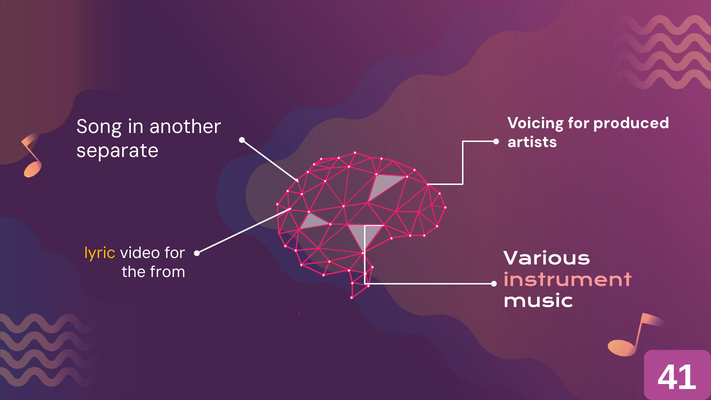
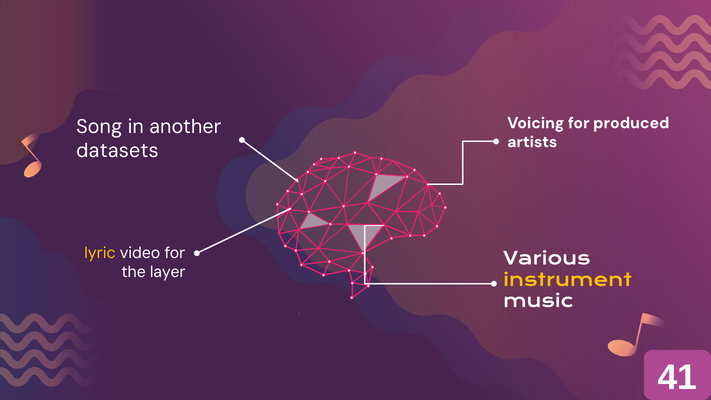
separate: separate -> datasets
from: from -> layer
instrument colour: pink -> yellow
